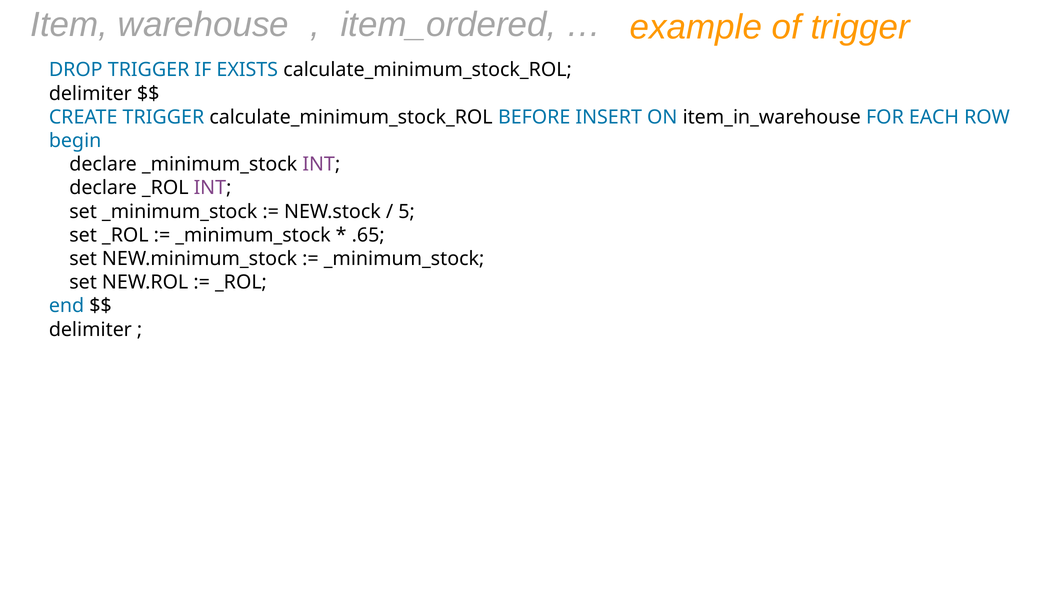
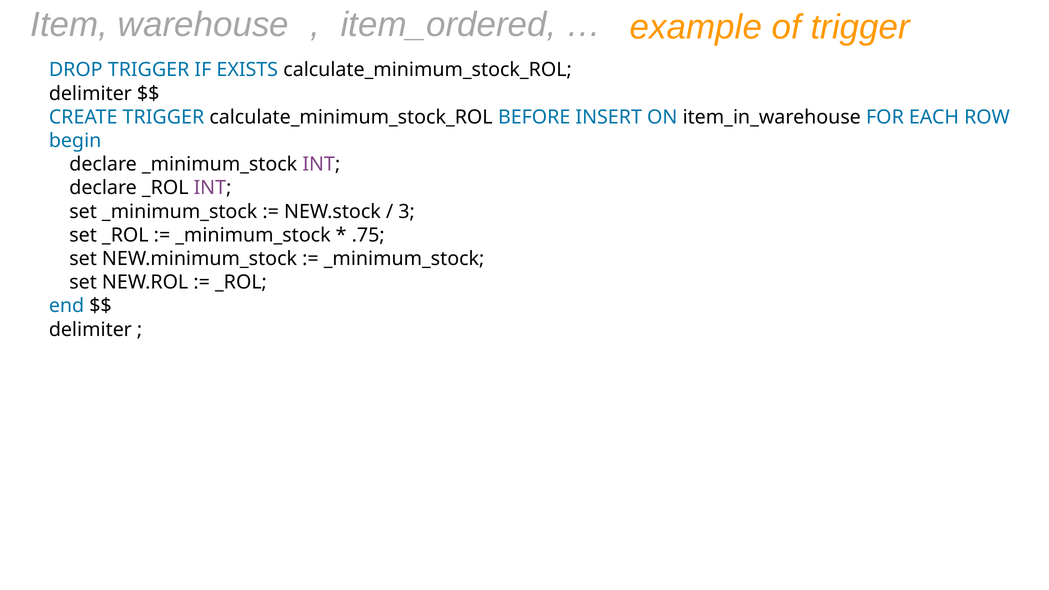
5: 5 -> 3
.65: .65 -> .75
